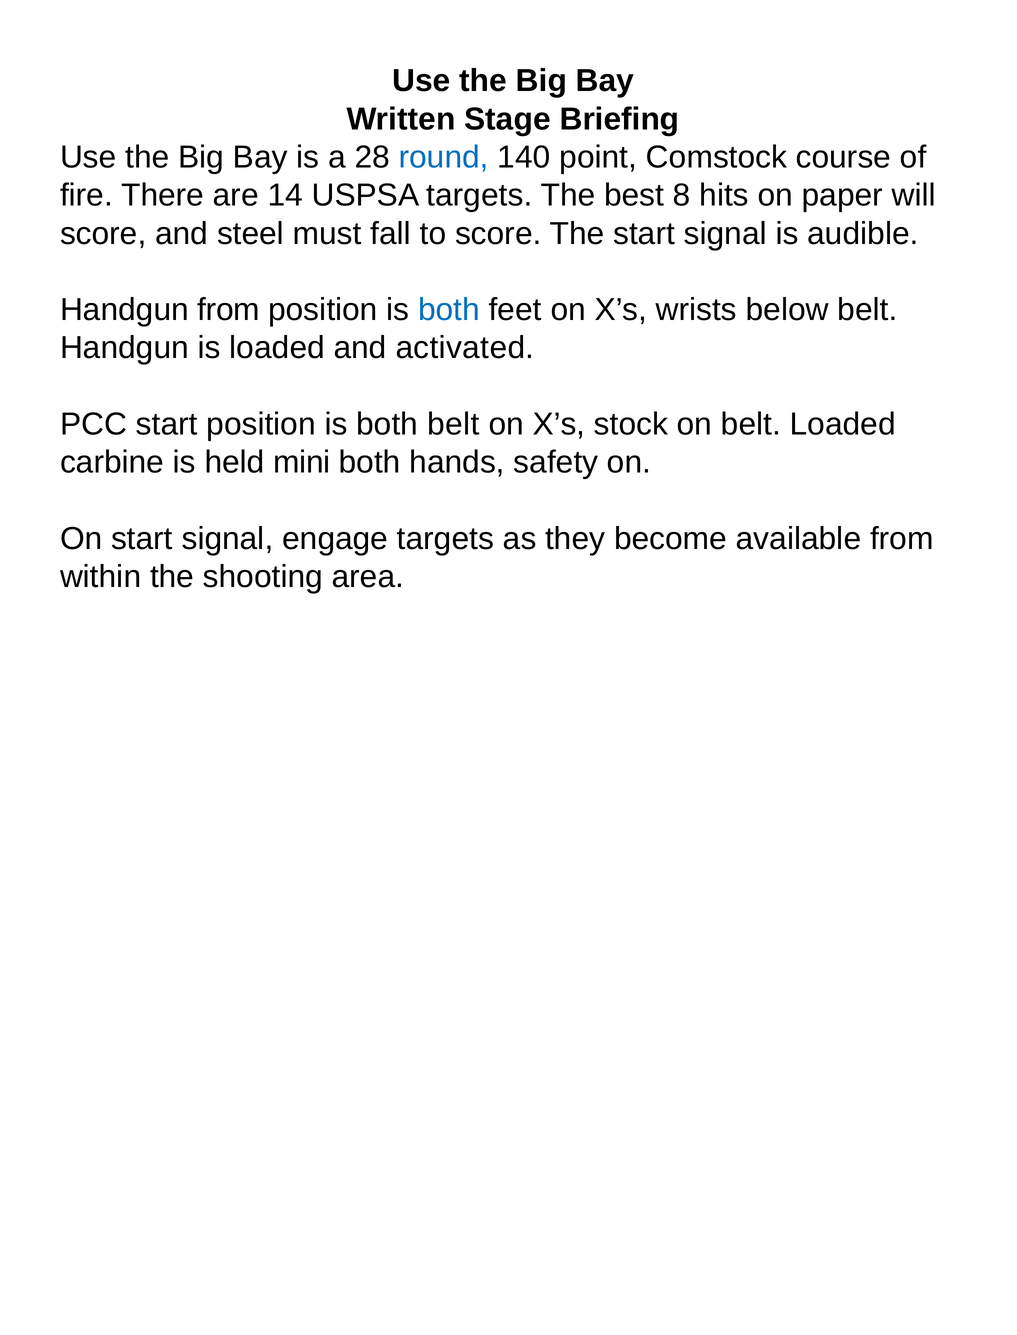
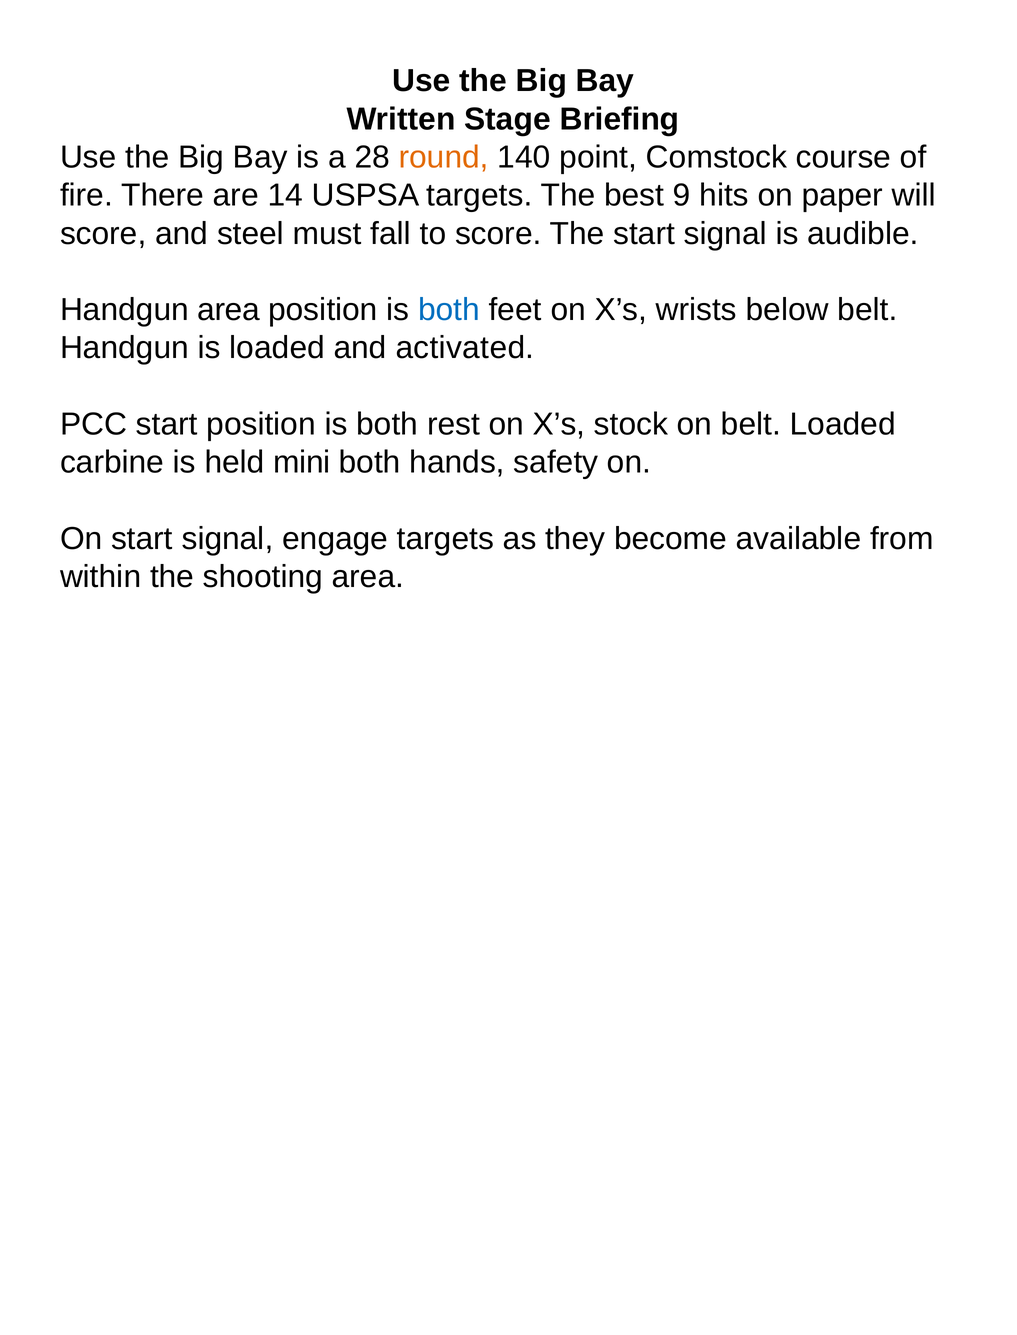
round colour: blue -> orange
8: 8 -> 9
Handgun from: from -> area
both belt: belt -> rest
